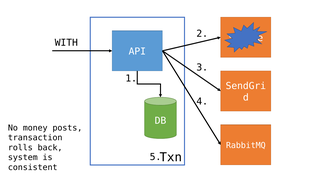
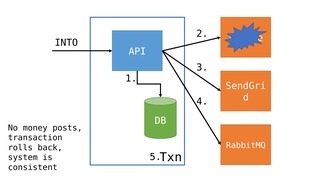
WITH: WITH -> INTO
